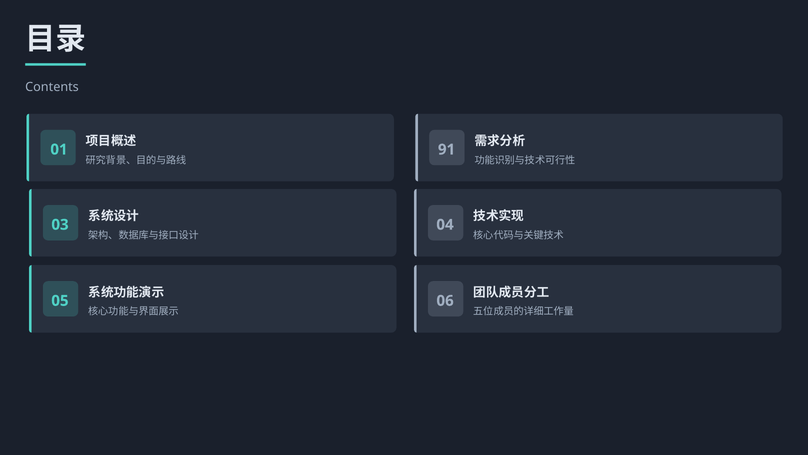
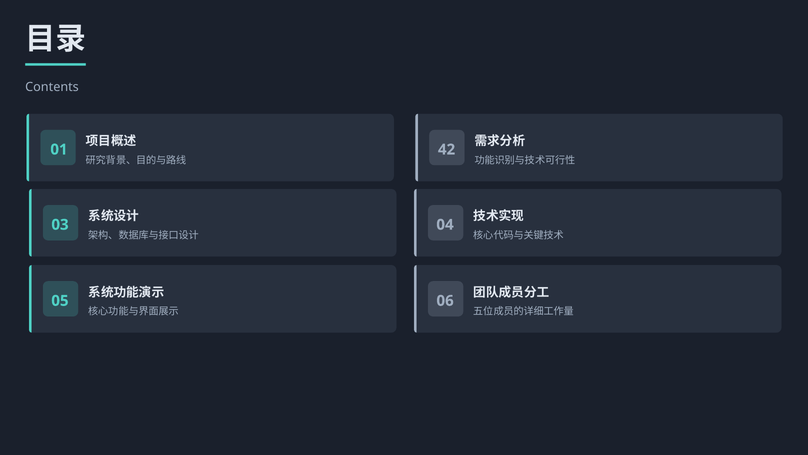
91: 91 -> 42
